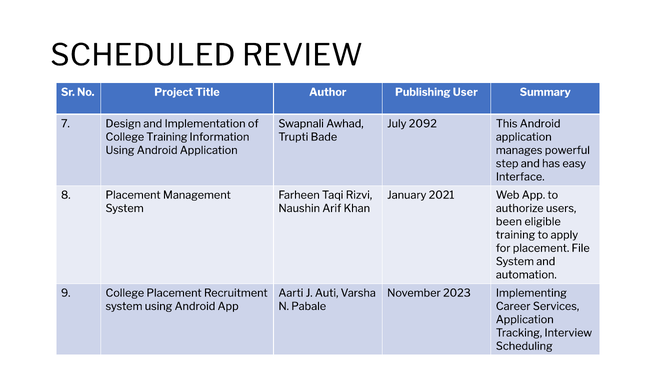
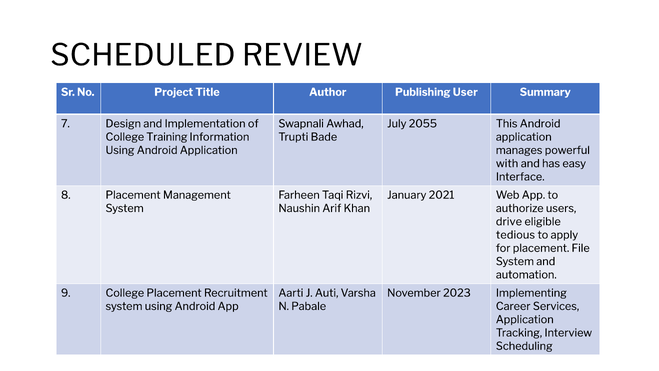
2092: 2092 -> 2055
step: step -> with
been: been -> drive
training at (516, 235): training -> tedious
